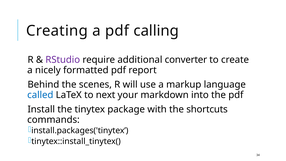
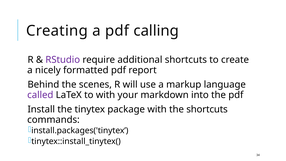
additional converter: converter -> shortcuts
called colour: blue -> purple
to next: next -> with
